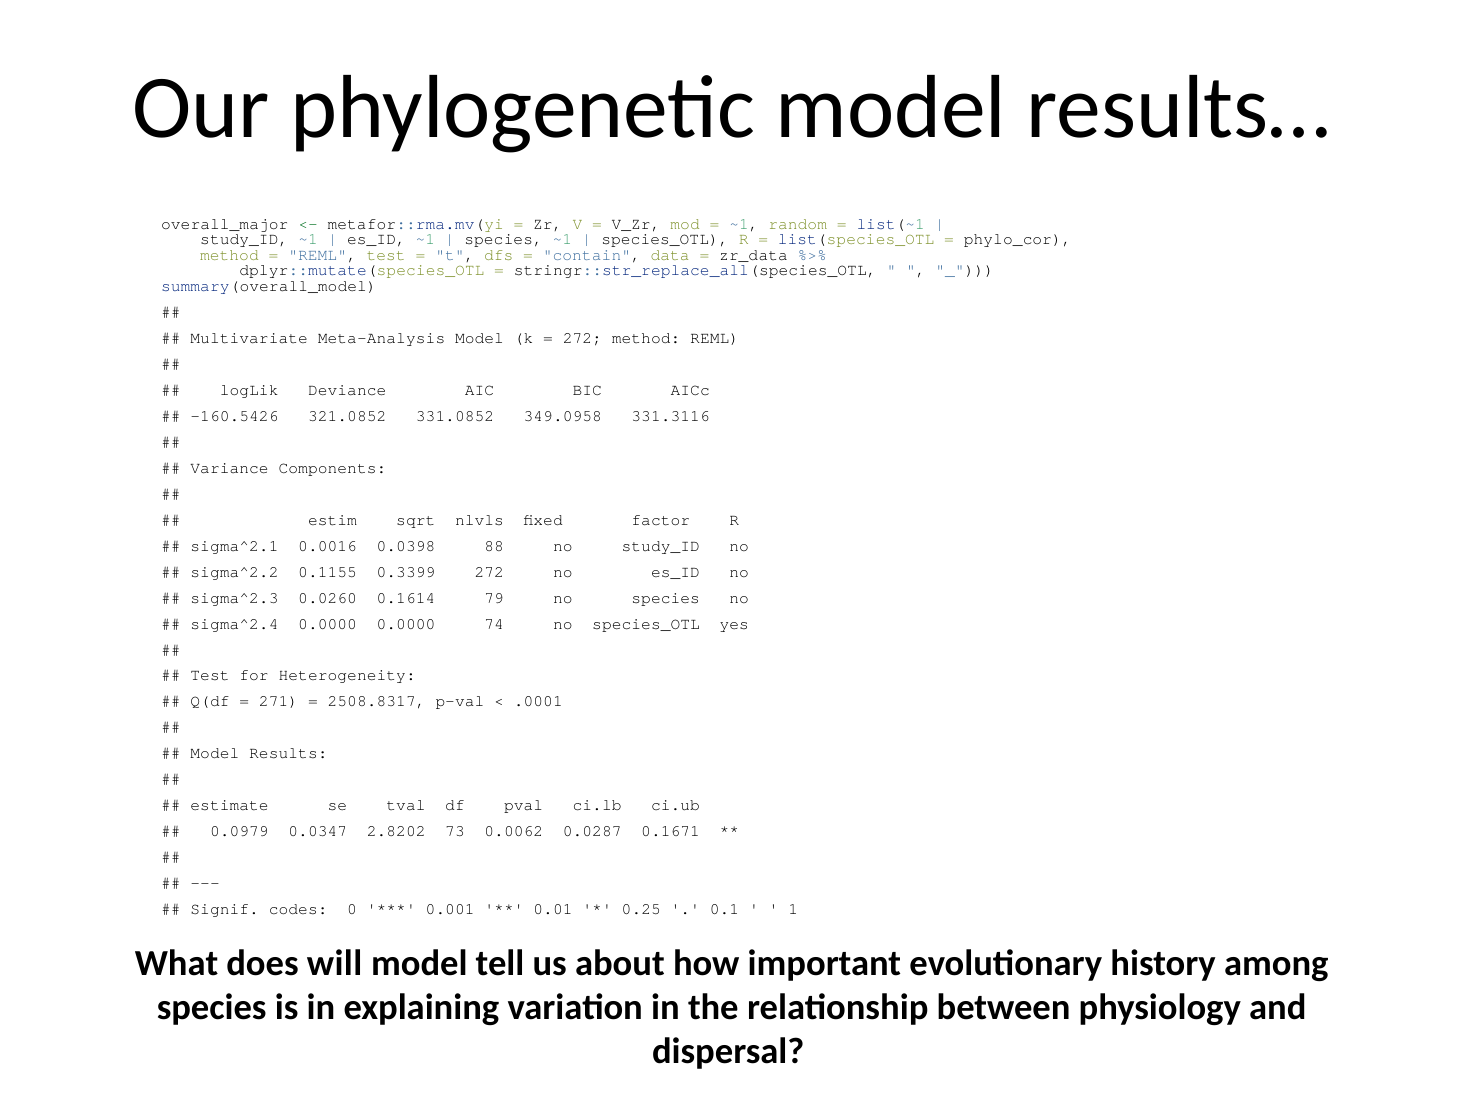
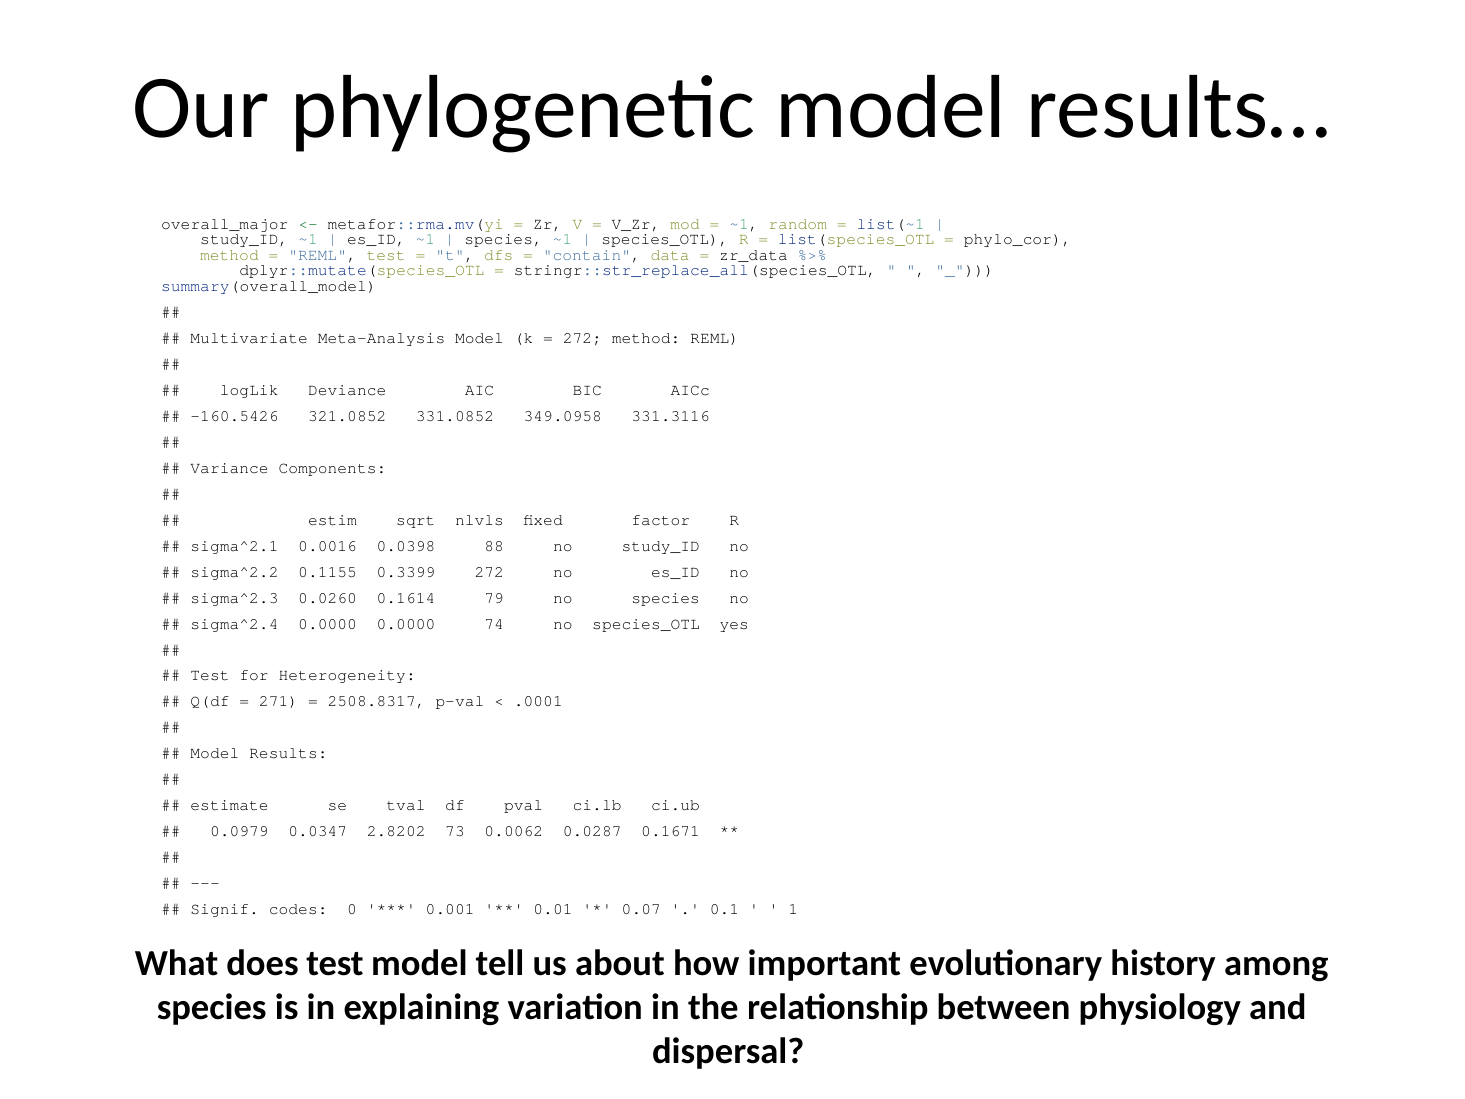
0.25: 0.25 -> 0.07
does will: will -> test
